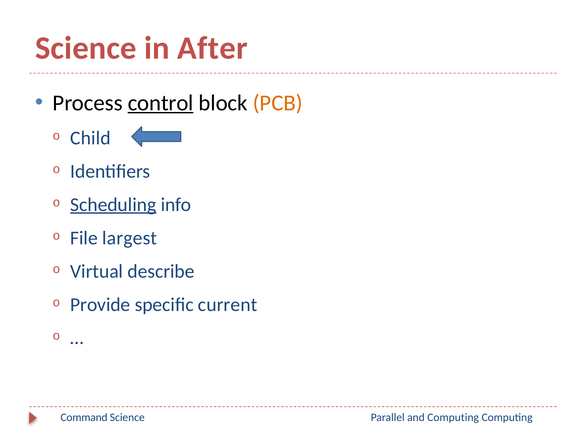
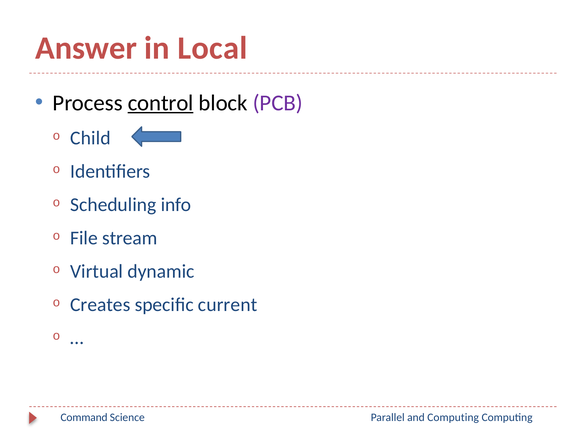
Science at (86, 48): Science -> Answer
After: After -> Local
PCB colour: orange -> purple
Scheduling underline: present -> none
largest: largest -> stream
describe: describe -> dynamic
Provide: Provide -> Creates
